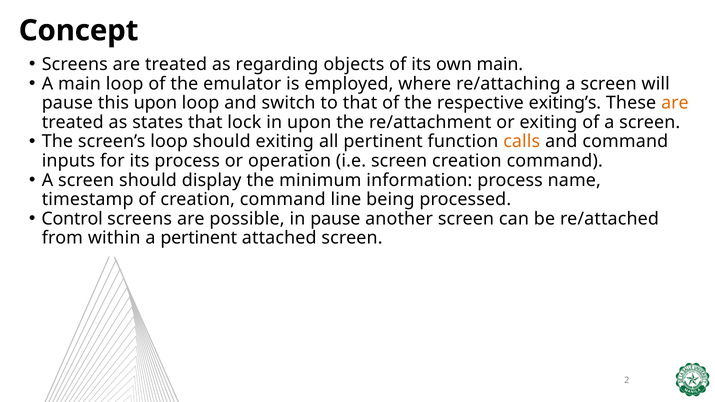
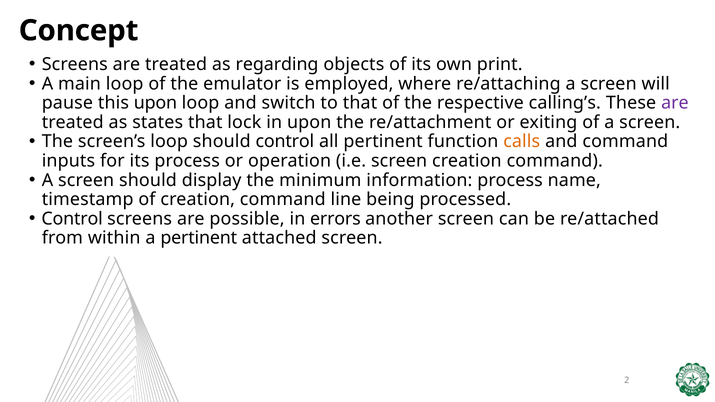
own main: main -> print
exiting’s: exiting’s -> calling’s
are at (675, 103) colour: orange -> purple
should exiting: exiting -> control
in pause: pause -> errors
